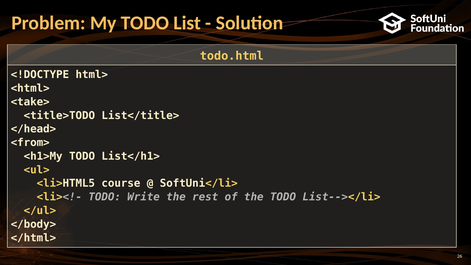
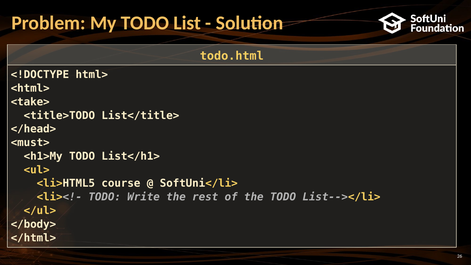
<from>: <from> -> <must>
